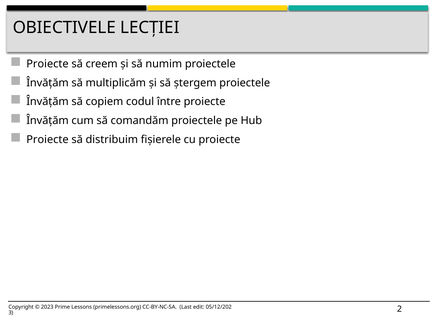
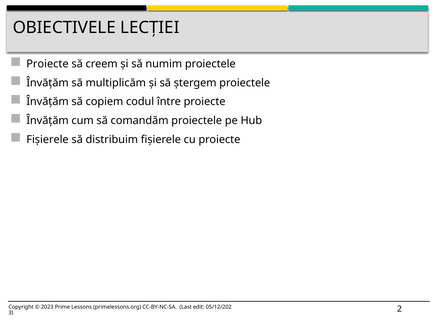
Proiecte at (47, 139): Proiecte -> Fișierele
